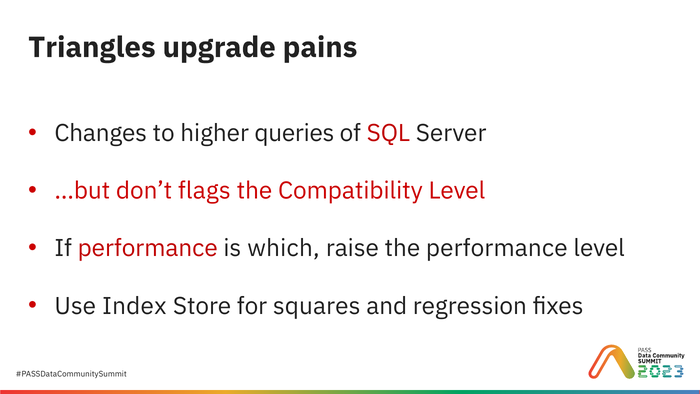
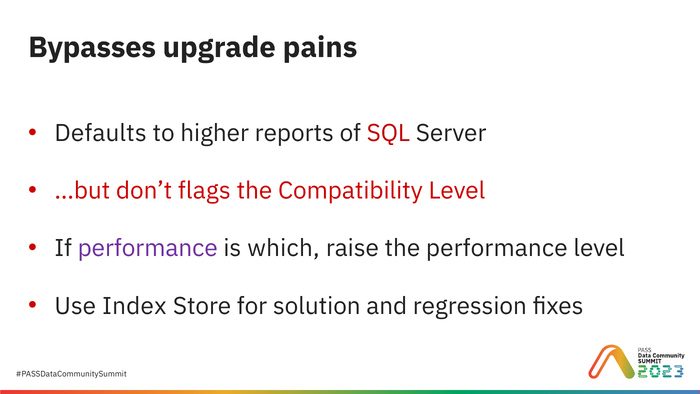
Triangles: Triangles -> Bypasses
Changes: Changes -> Defaults
queries: queries -> reports
performance at (148, 248) colour: red -> purple
squares: squares -> solution
